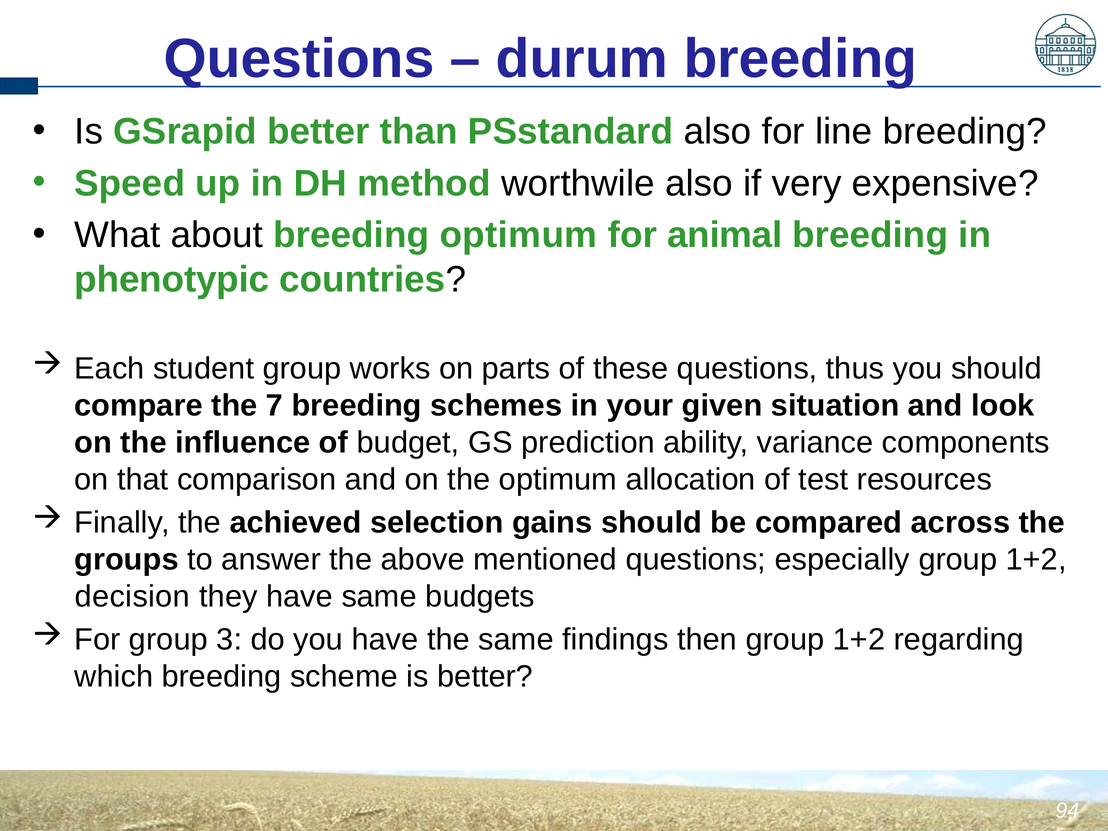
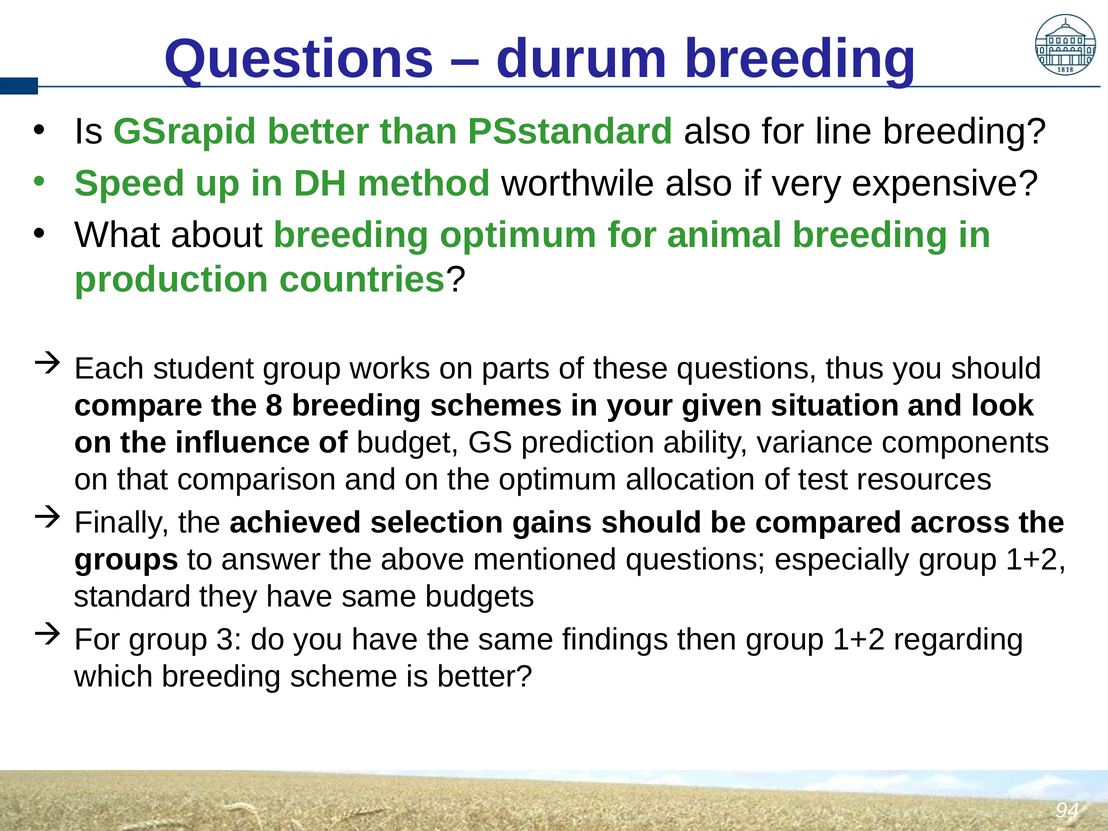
phenotypic: phenotypic -> production
7: 7 -> 8
decision: decision -> standard
